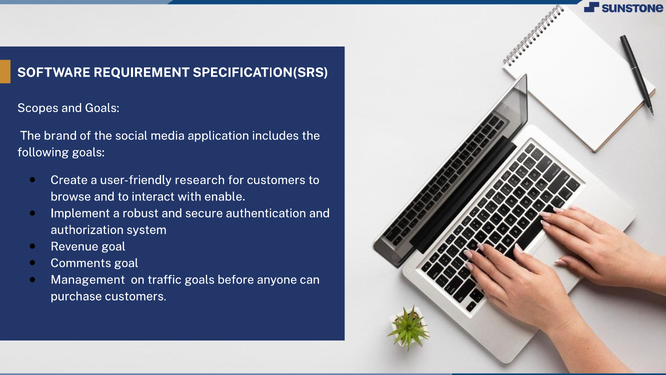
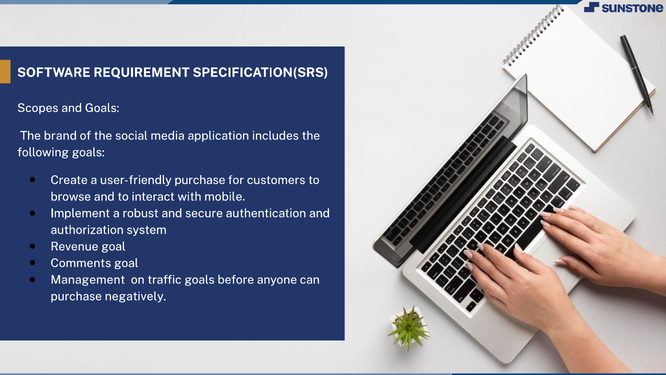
user-friendly research: research -> purchase
enable: enable -> mobile
purchase customers: customers -> negatively
